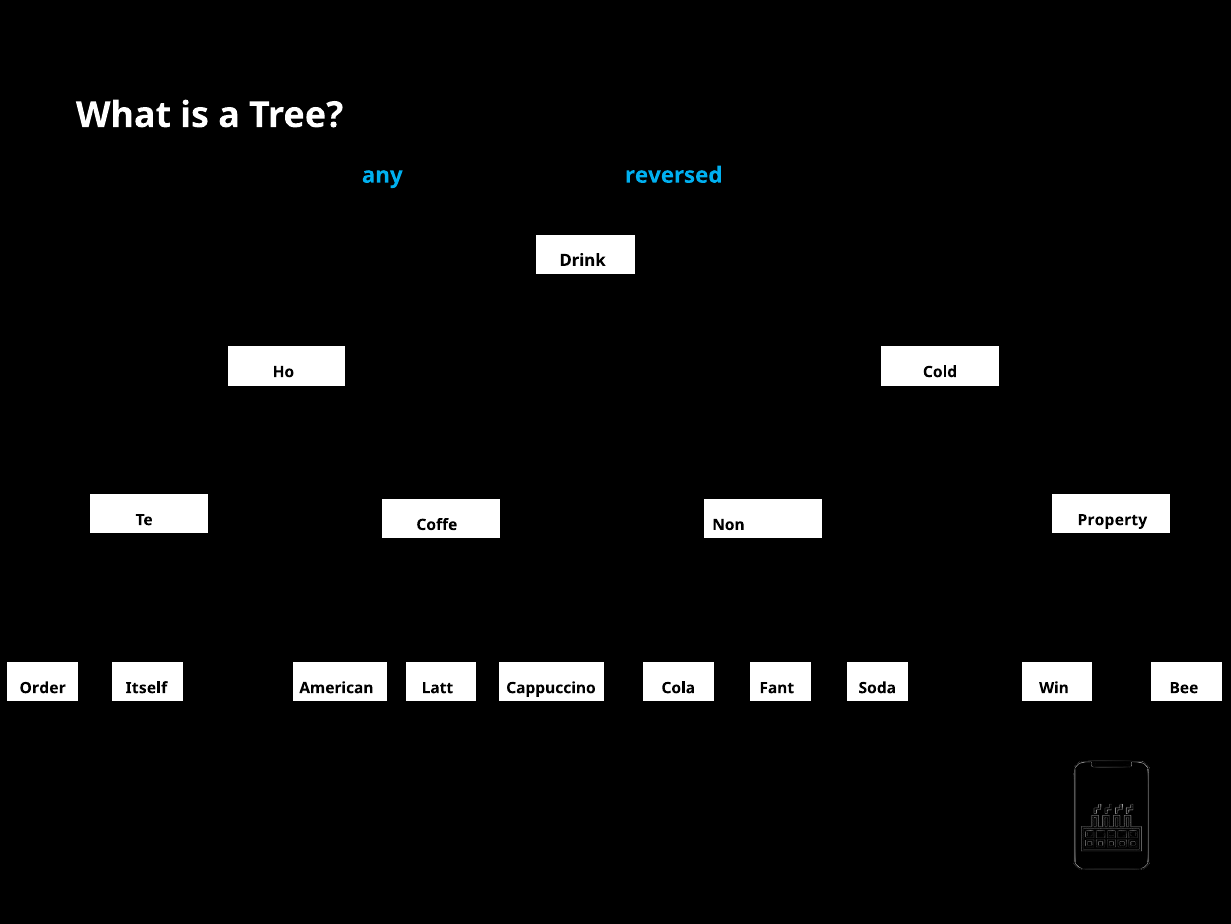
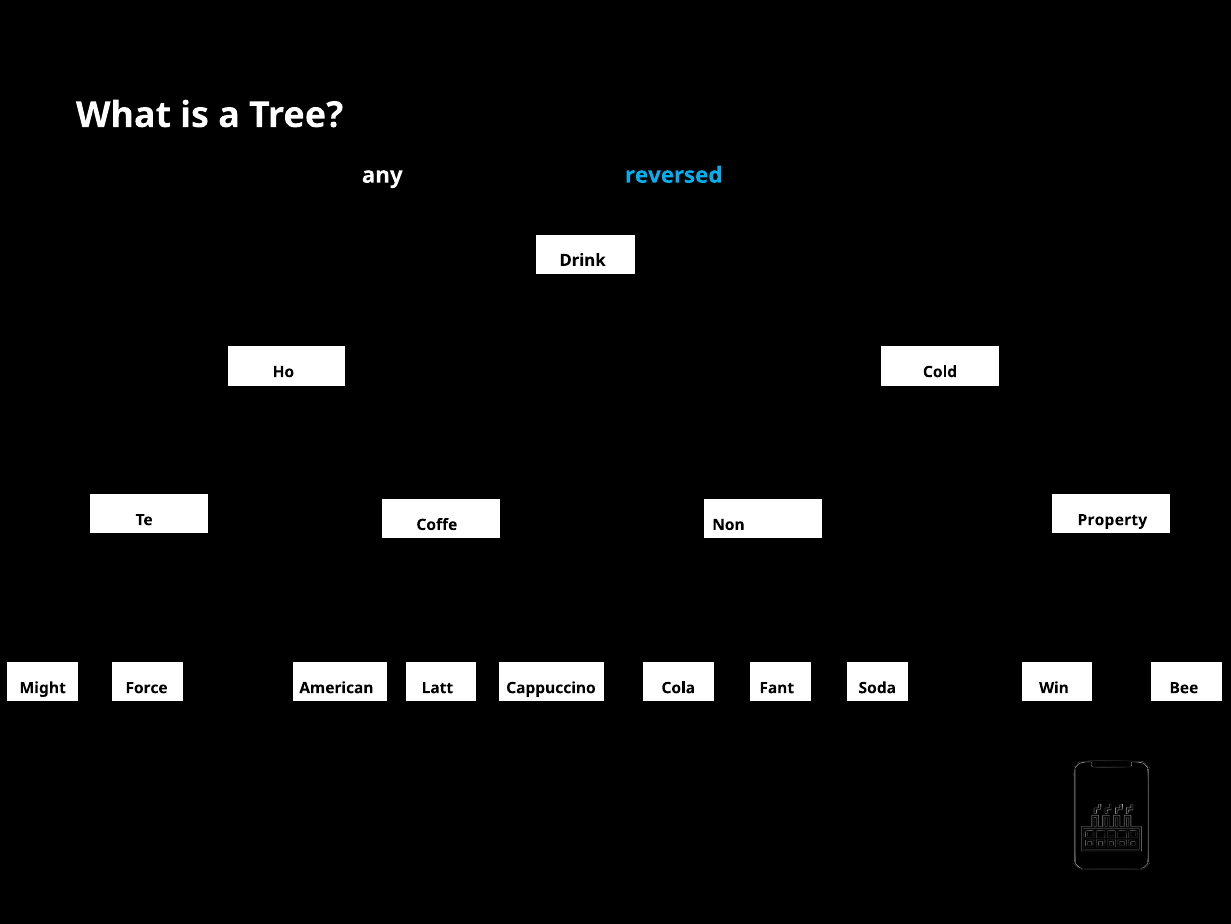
any colour: light blue -> white
Order: Order -> Might
Itself: Itself -> Force
